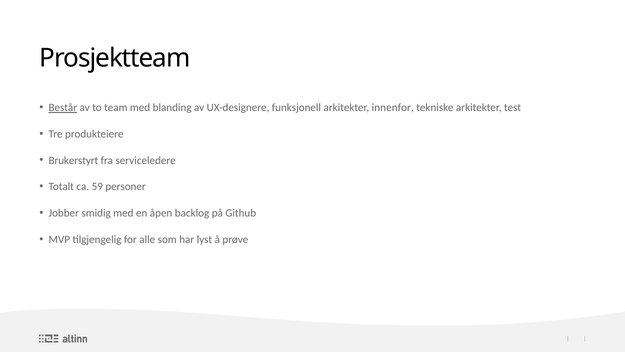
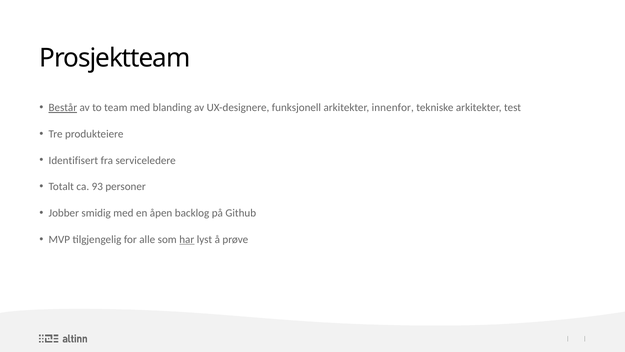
Brukerstyrt: Brukerstyrt -> Identifisert
59: 59 -> 93
har underline: none -> present
